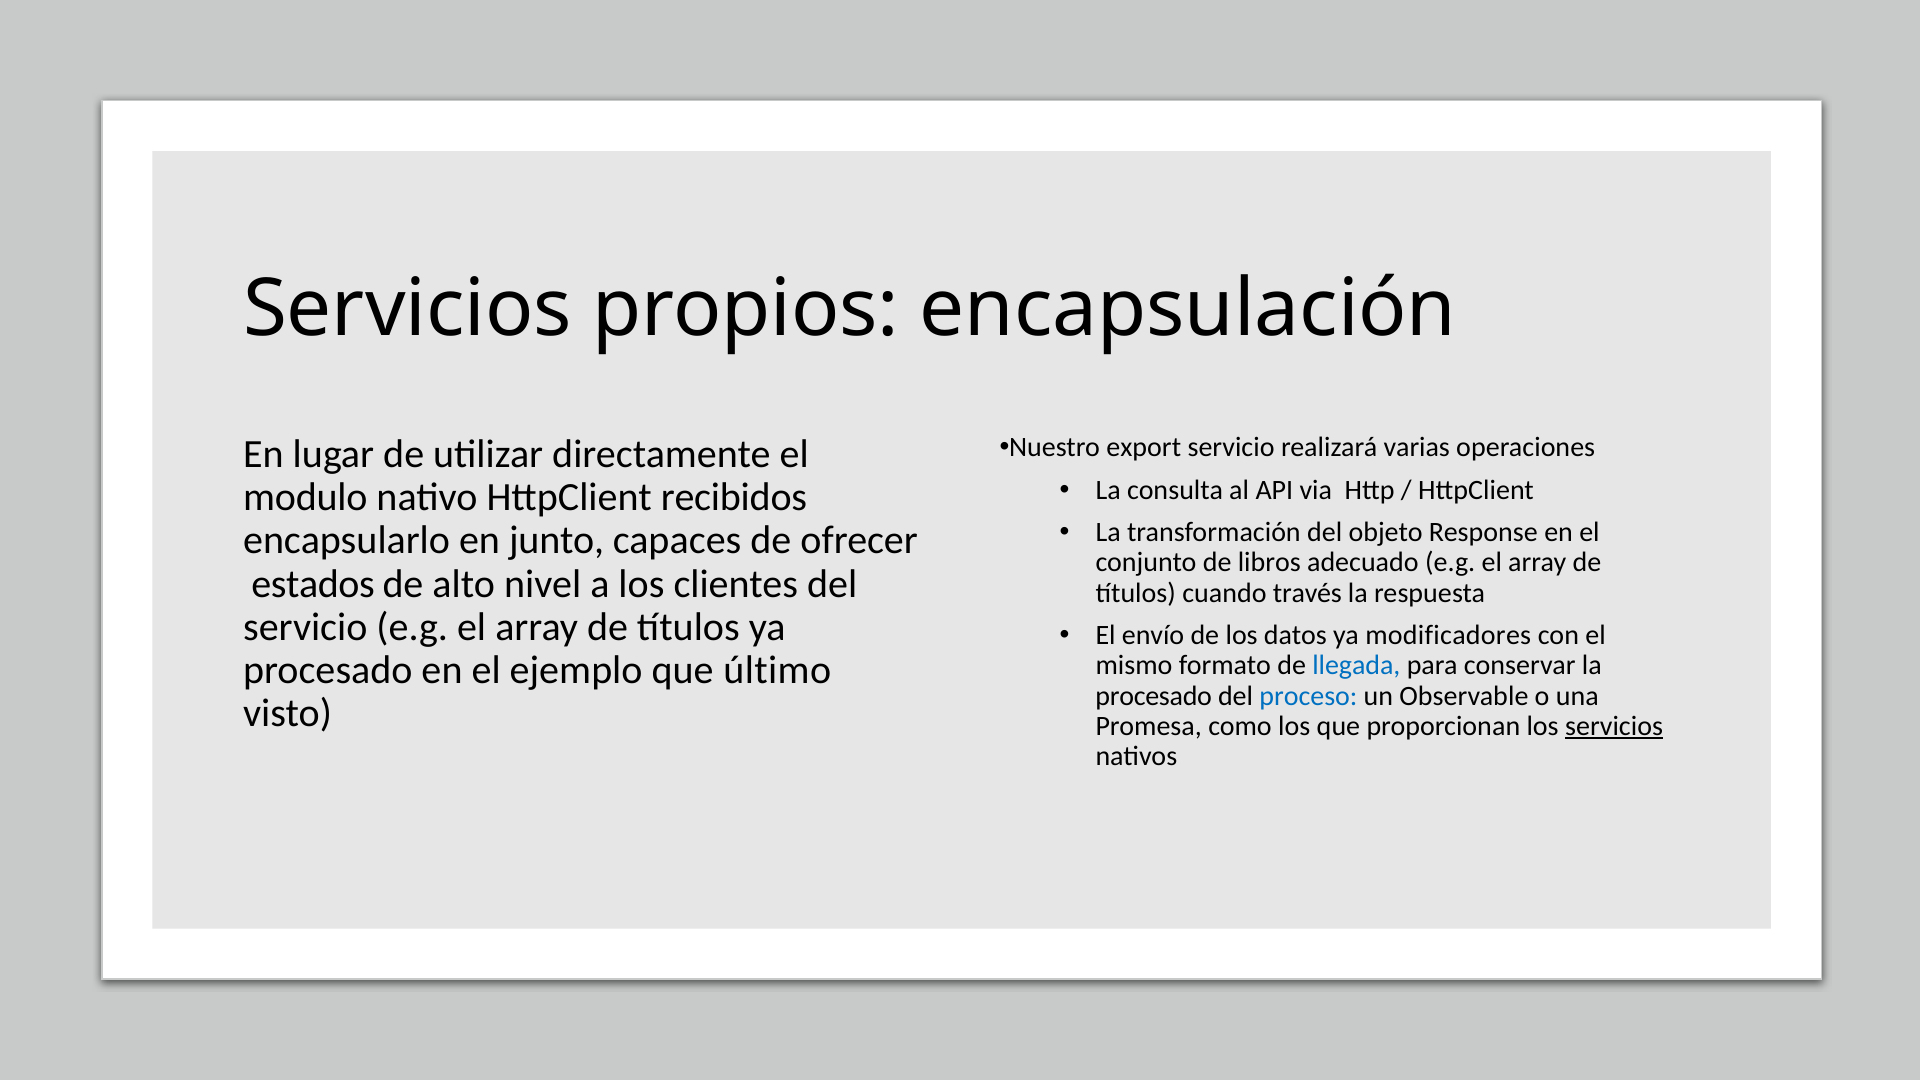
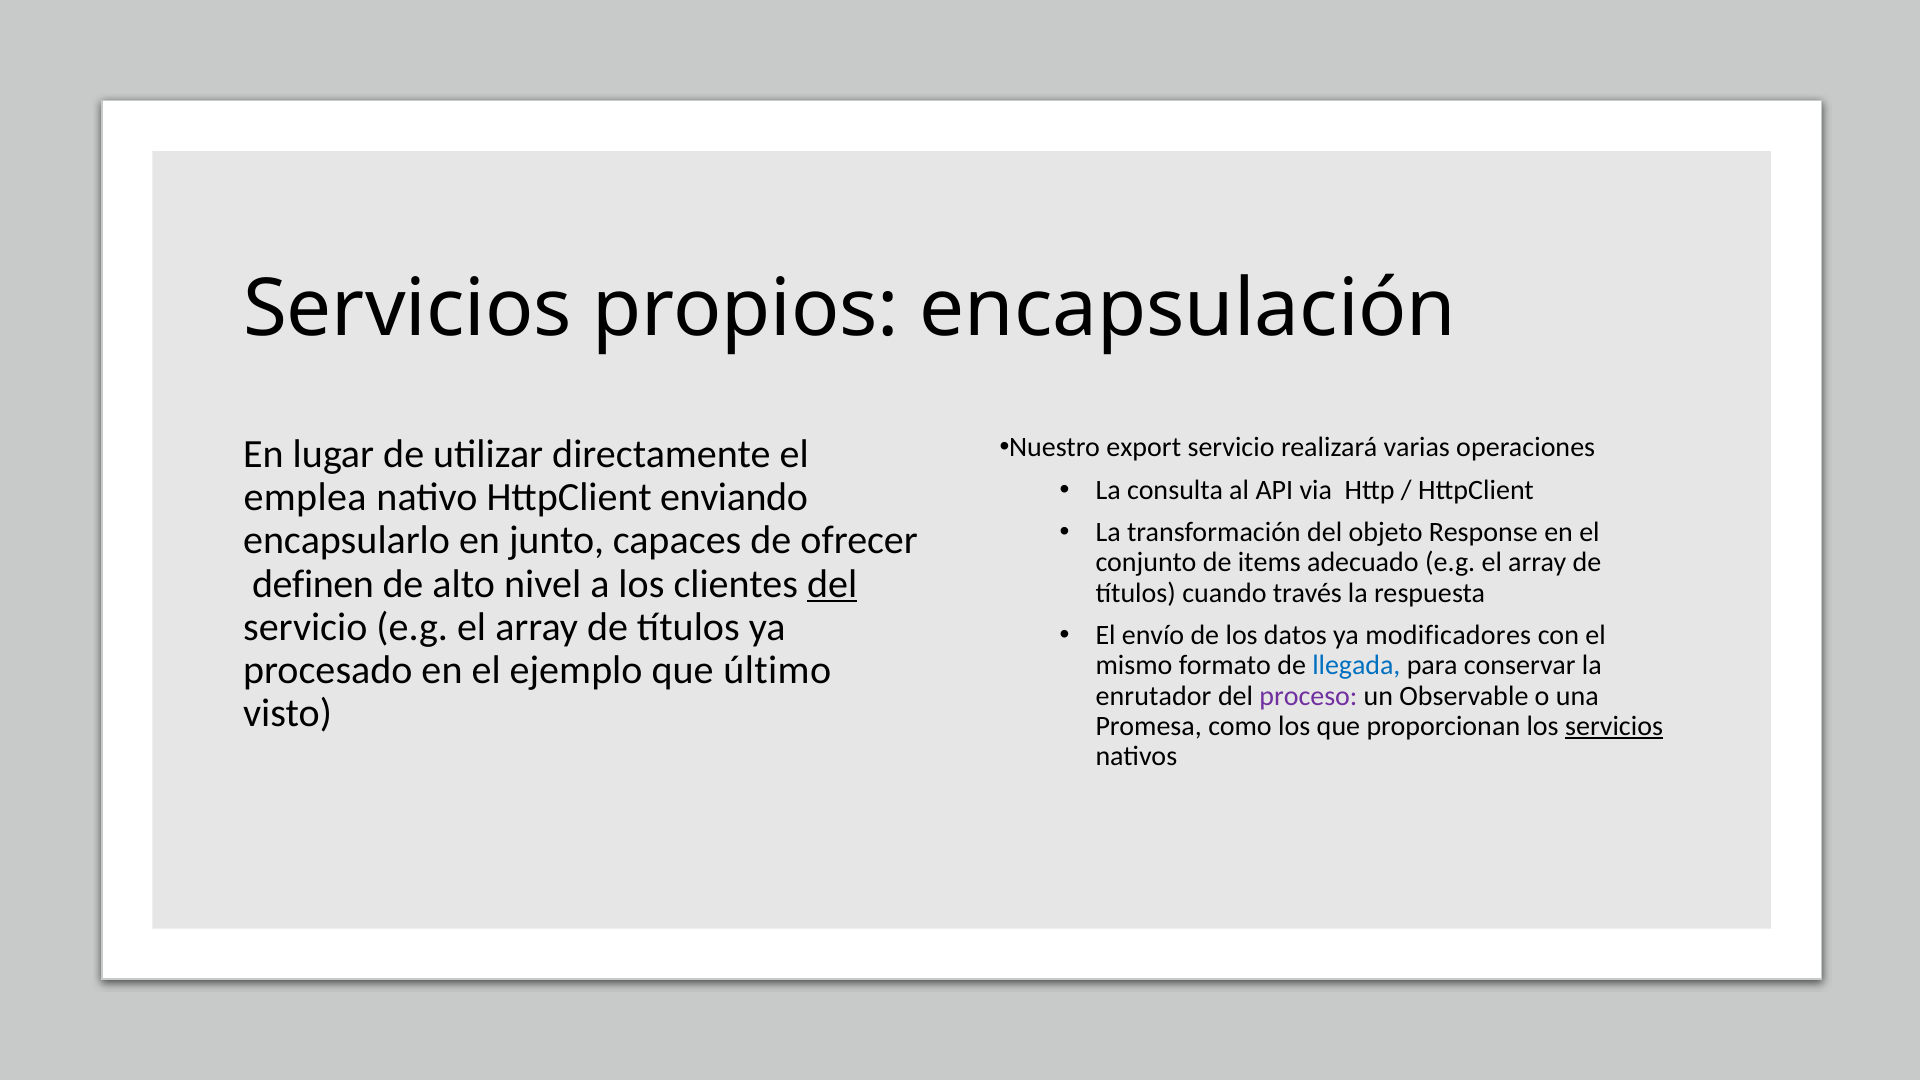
modulo: modulo -> emplea
recibidos: recibidos -> enviando
libros: libros -> items
estados: estados -> definen
del at (832, 584) underline: none -> present
procesado at (1154, 696): procesado -> enrutador
proceso colour: blue -> purple
